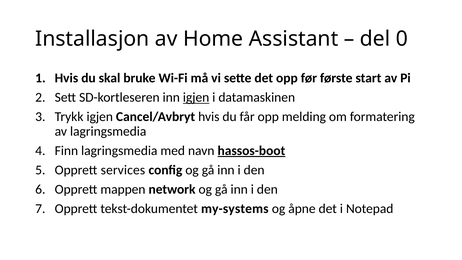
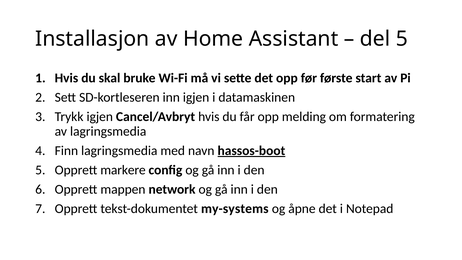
del 0: 0 -> 5
igjen at (196, 97) underline: present -> none
services: services -> markere
